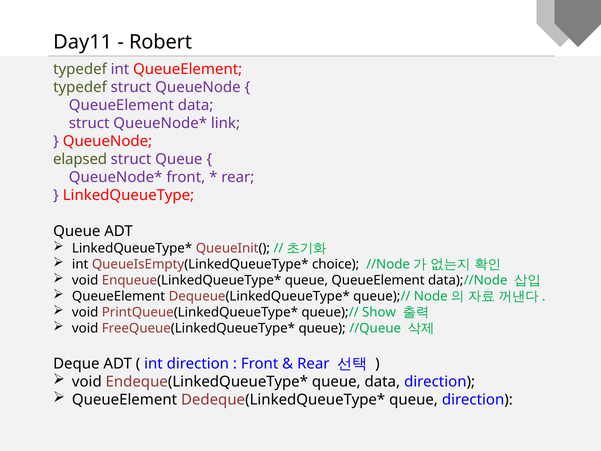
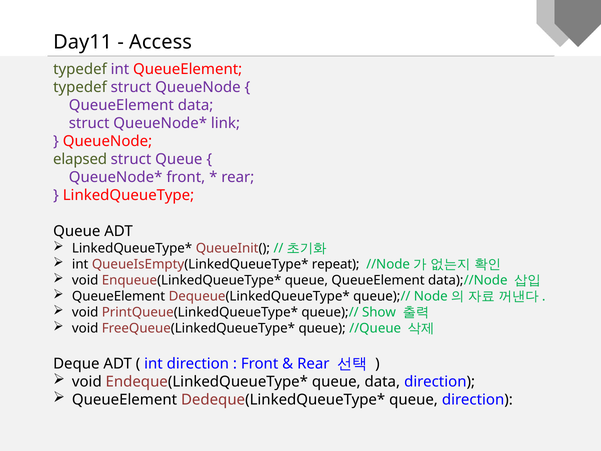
Robert: Robert -> Access
choice: choice -> repeat
